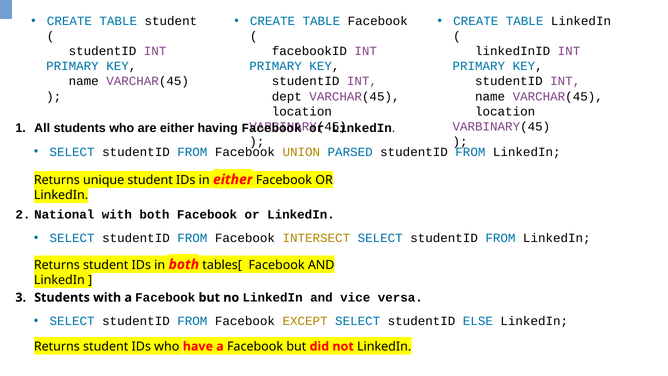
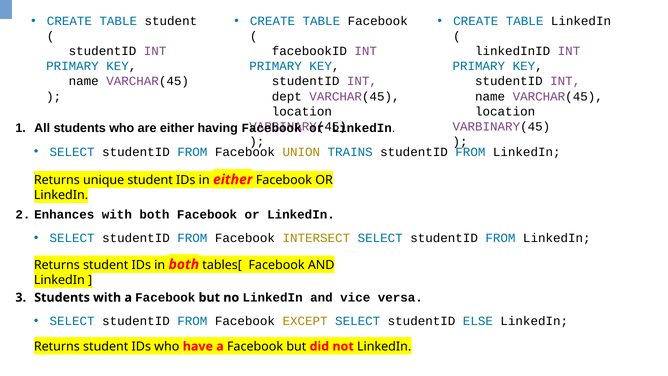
PARSED: PARSED -> TRAINS
National: National -> Enhances
